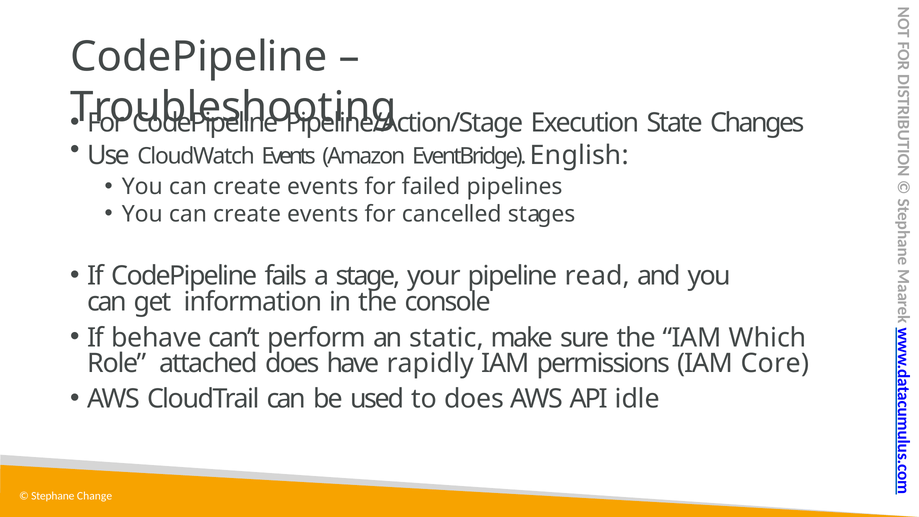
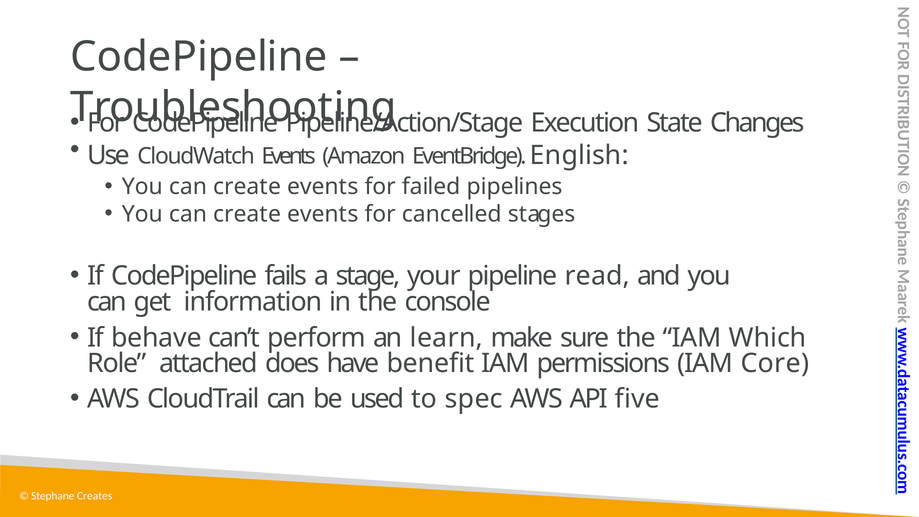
static: static -> learn
rapidly: rapidly -> benefit
to does: does -> spec
idle: idle -> five
Change: Change -> Creates
